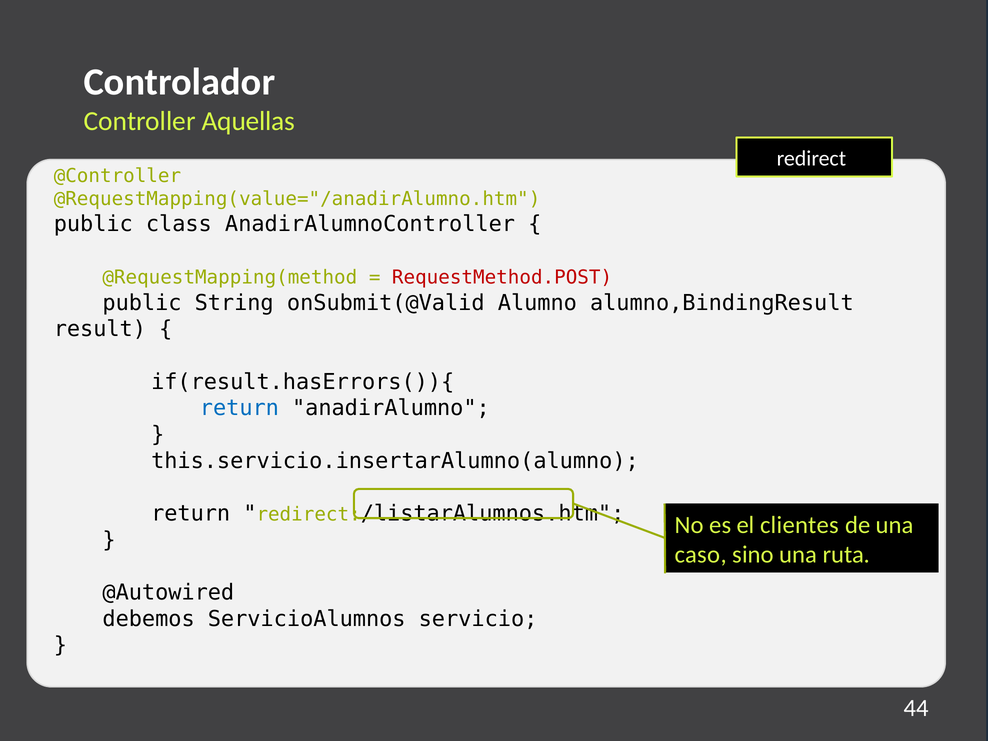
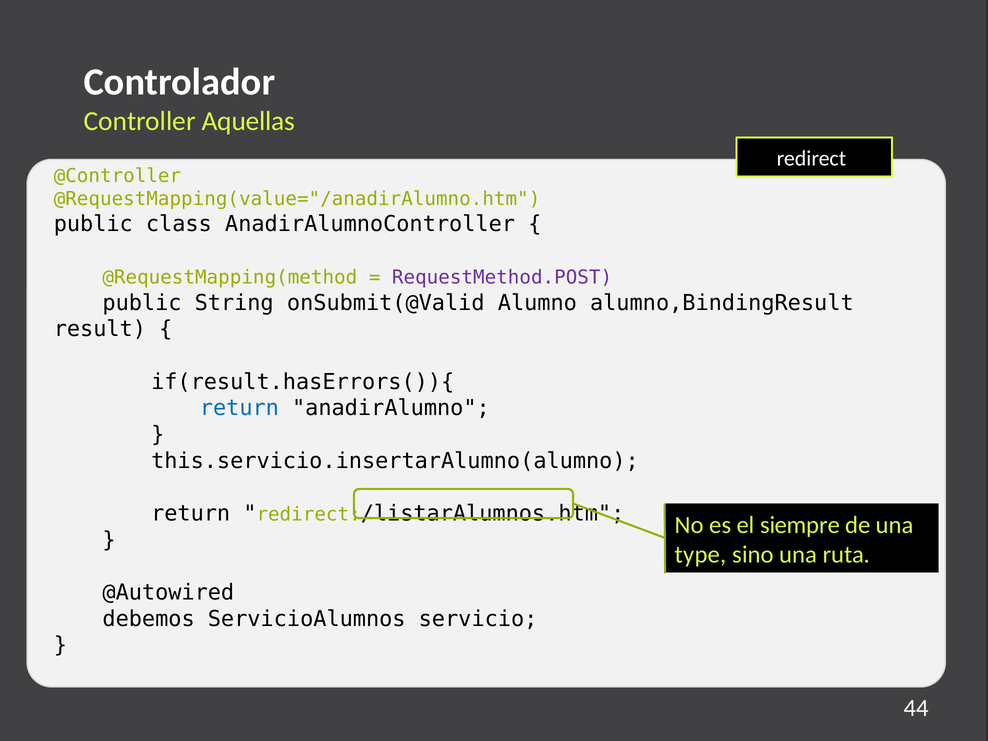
RequestMethod.POST colour: red -> purple
clientes: clientes -> siempre
caso: caso -> type
